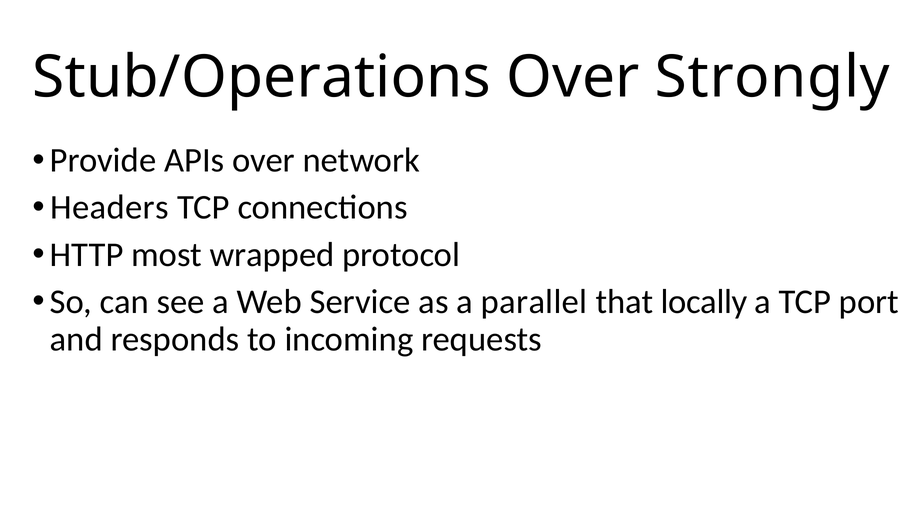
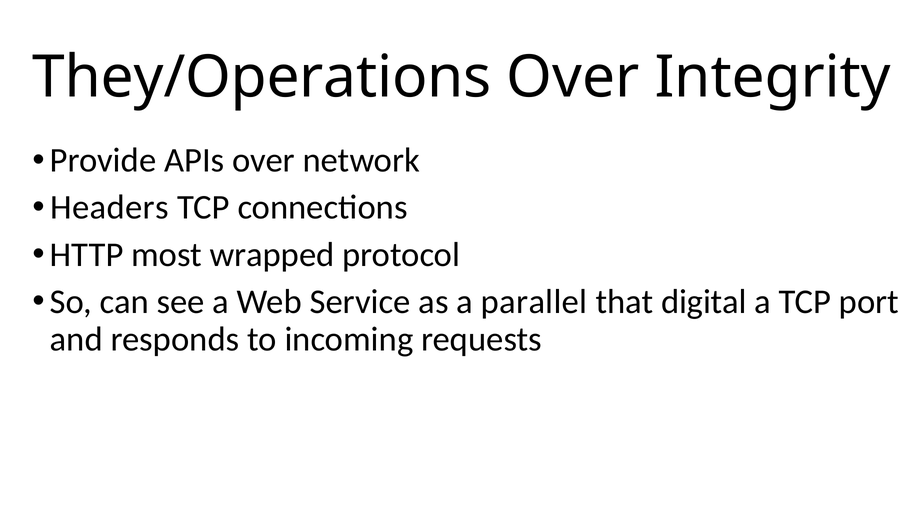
Stub/Operations: Stub/Operations -> They/Operations
Strongly: Strongly -> Integrity
locally: locally -> digital
